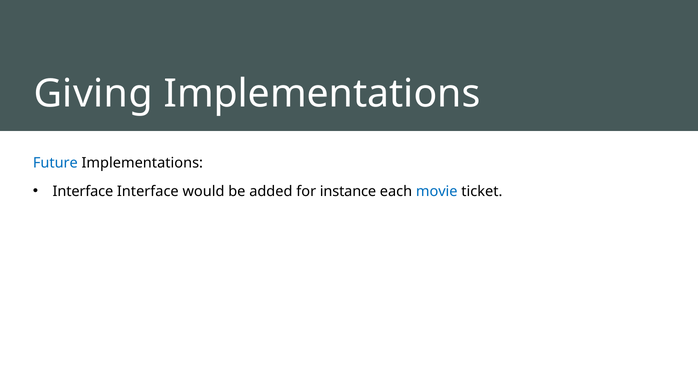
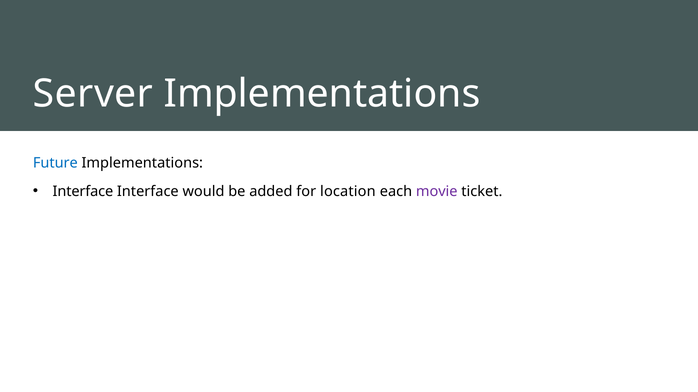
Giving: Giving -> Server
instance: instance -> location
movie colour: blue -> purple
